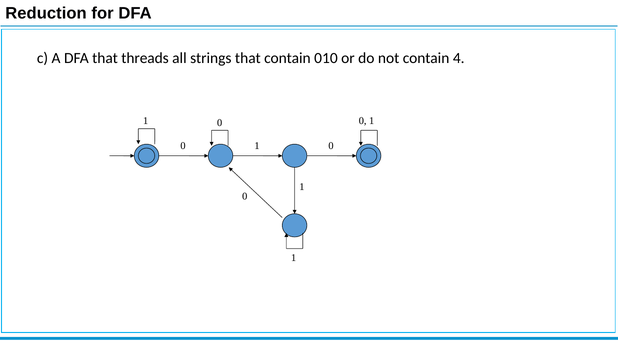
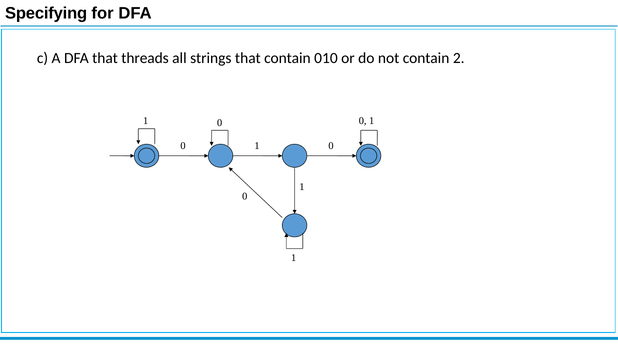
Reduction: Reduction -> Specifying
4: 4 -> 2
